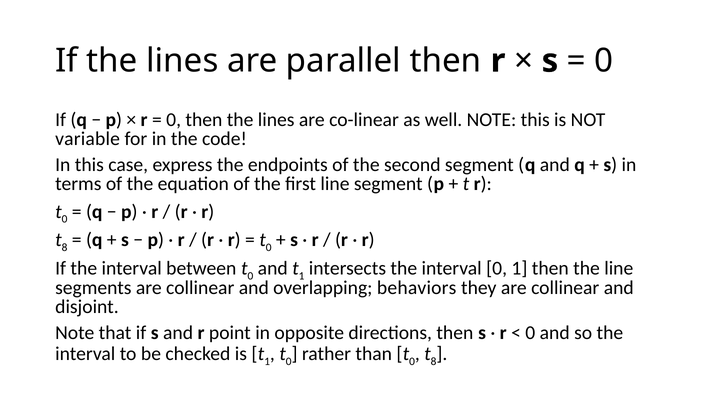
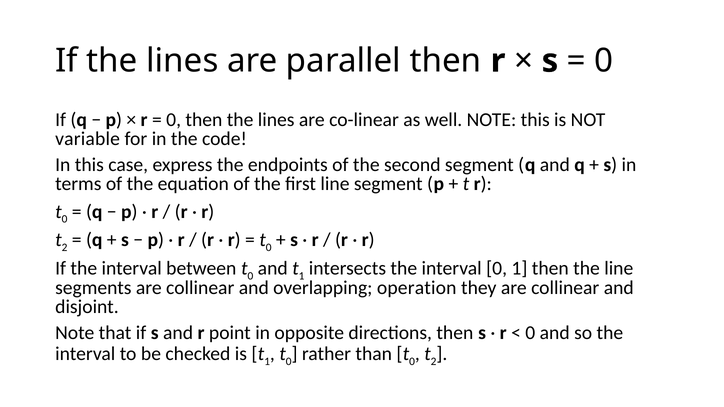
8 at (65, 248): 8 -> 2
behaviors: behaviors -> operation
8 at (434, 362): 8 -> 2
